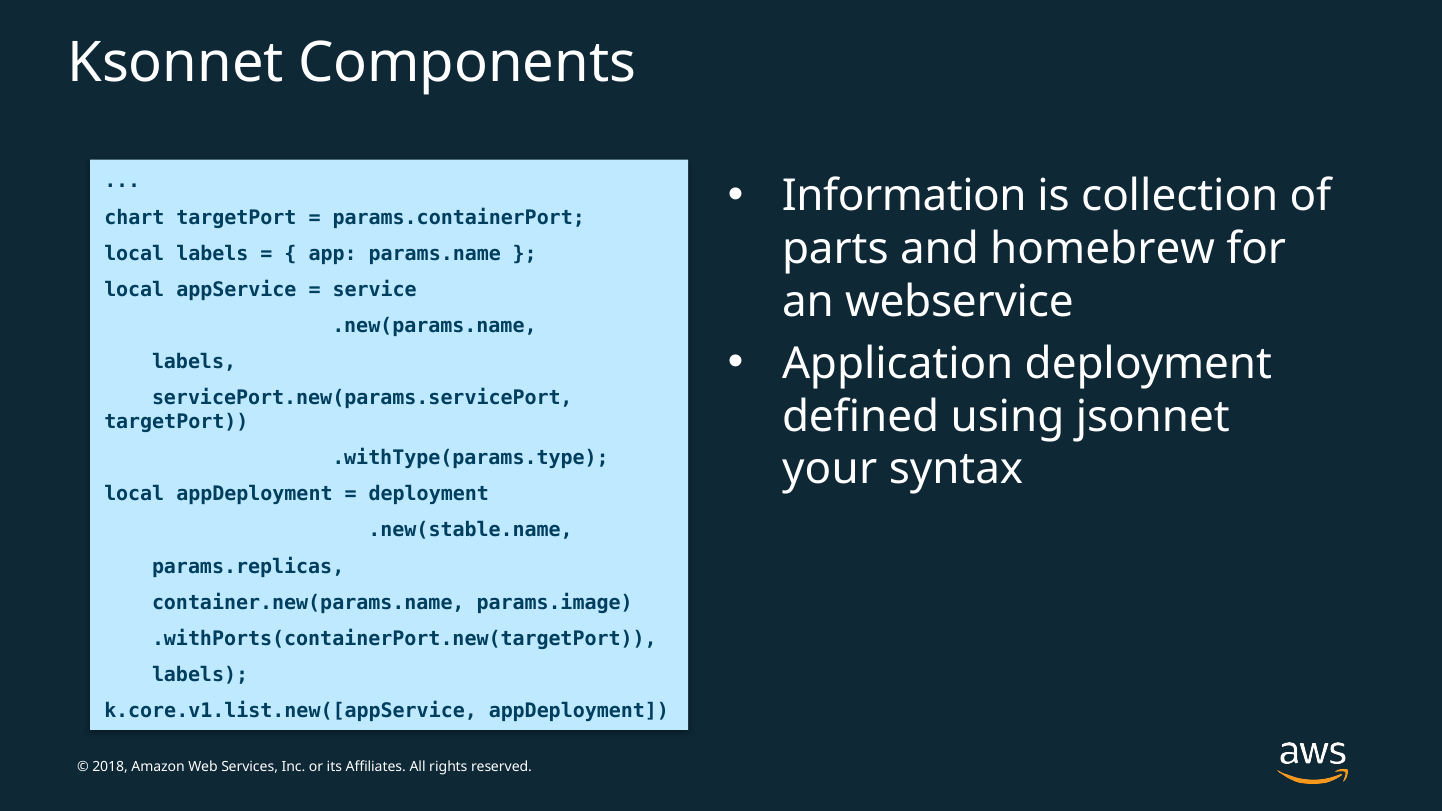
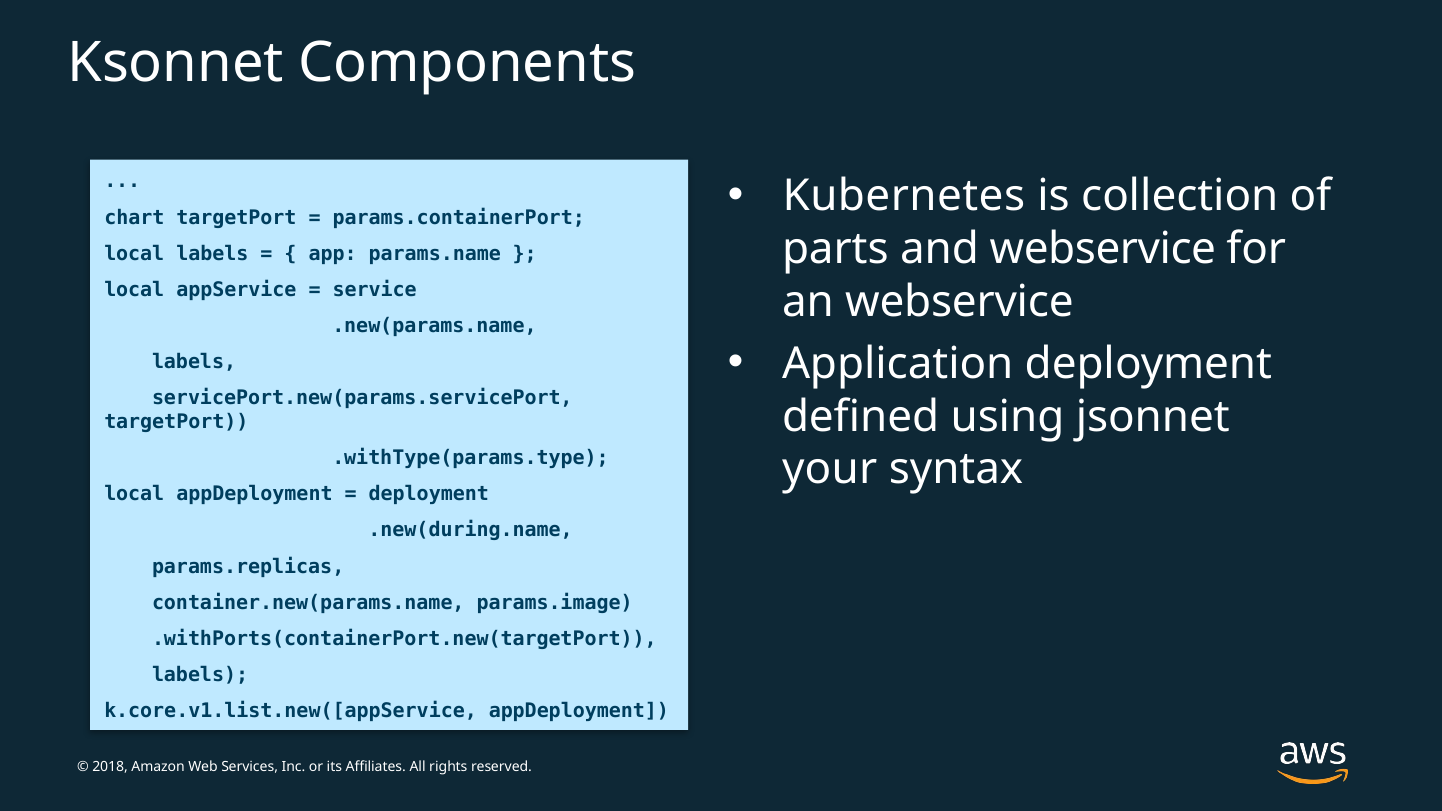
Information: Information -> Kubernetes
and homebrew: homebrew -> webservice
.new(stable.name: .new(stable.name -> .new(during.name
